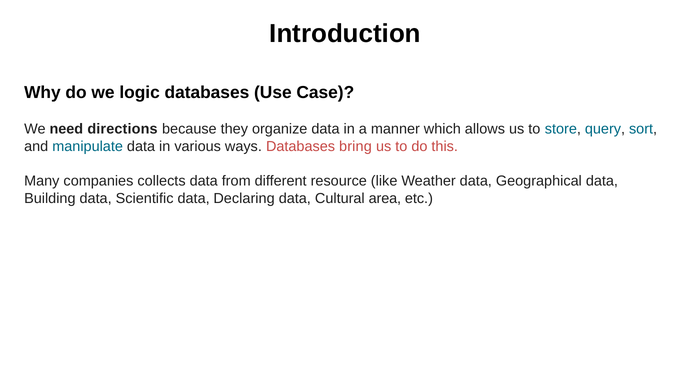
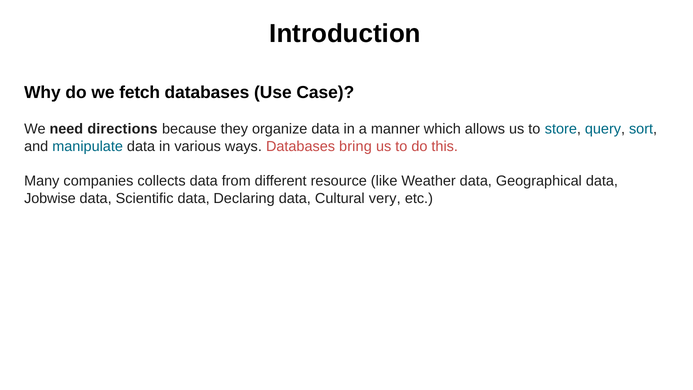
logic: logic -> fetch
Building: Building -> Jobwise
area: area -> very
